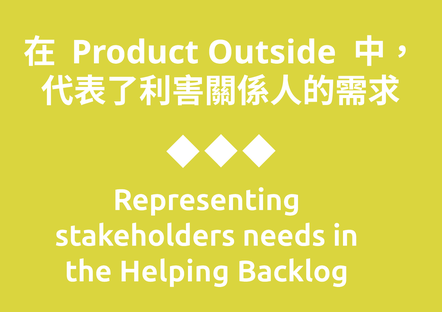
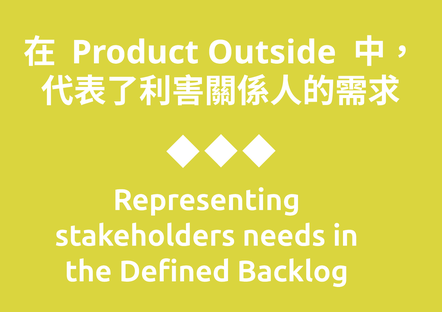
Helping: Helping -> Defined
